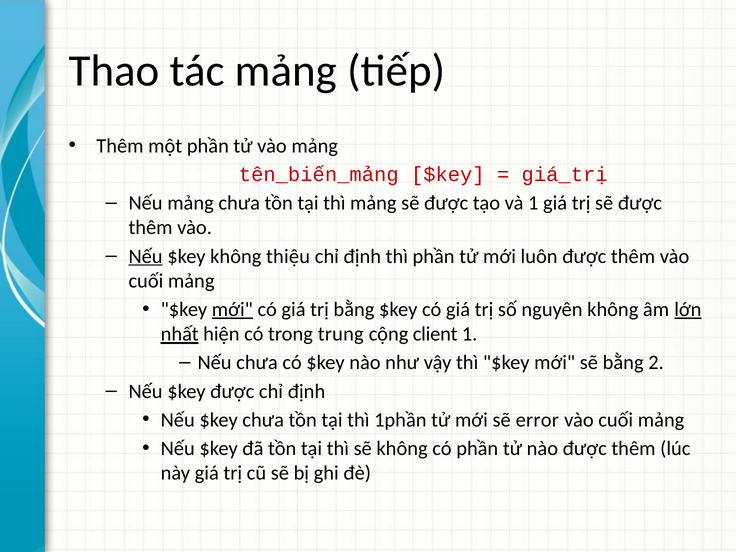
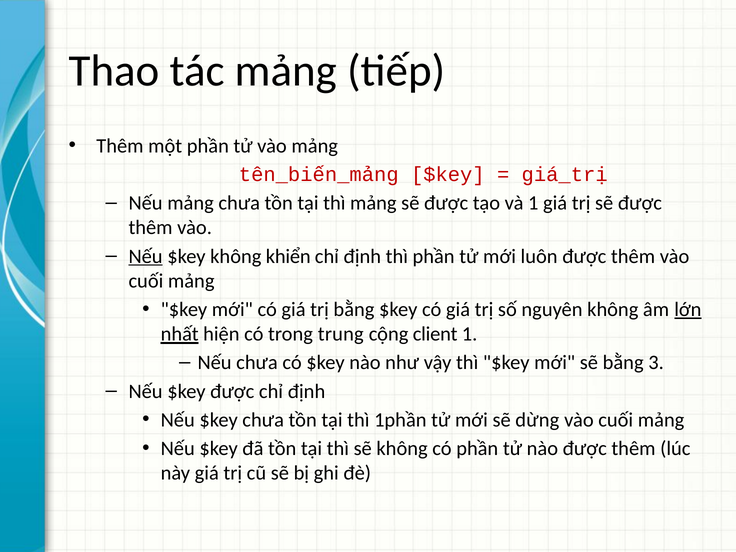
thiệu: thiệu -> khiển
mới at (232, 309) underline: present -> none
2: 2 -> 3
error: error -> dừng
